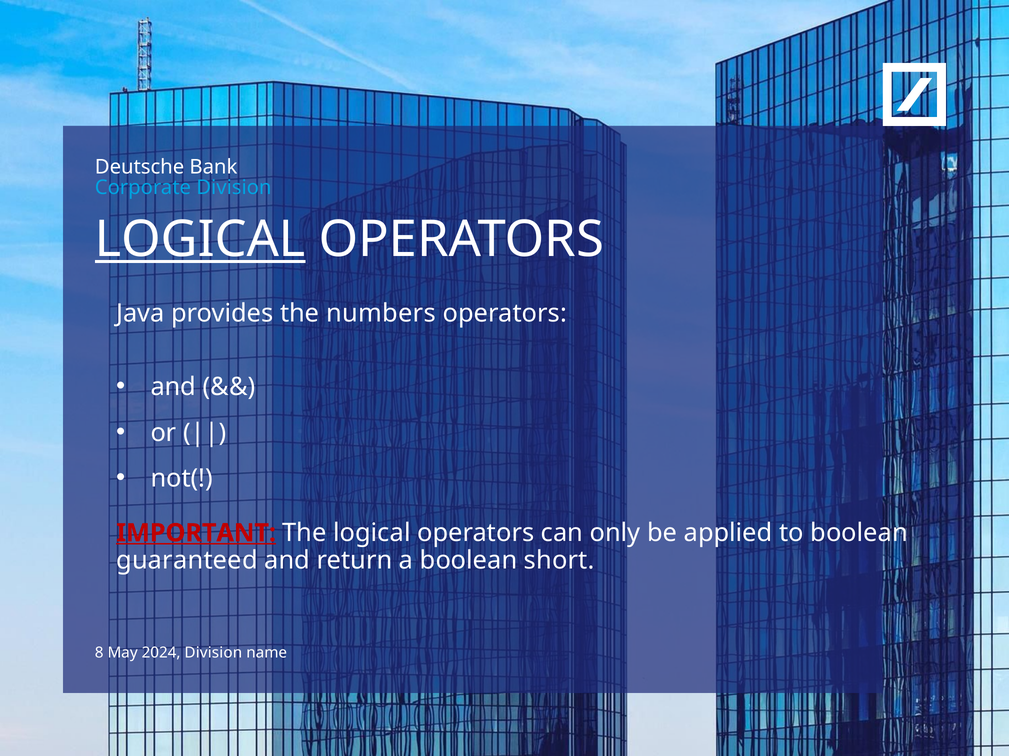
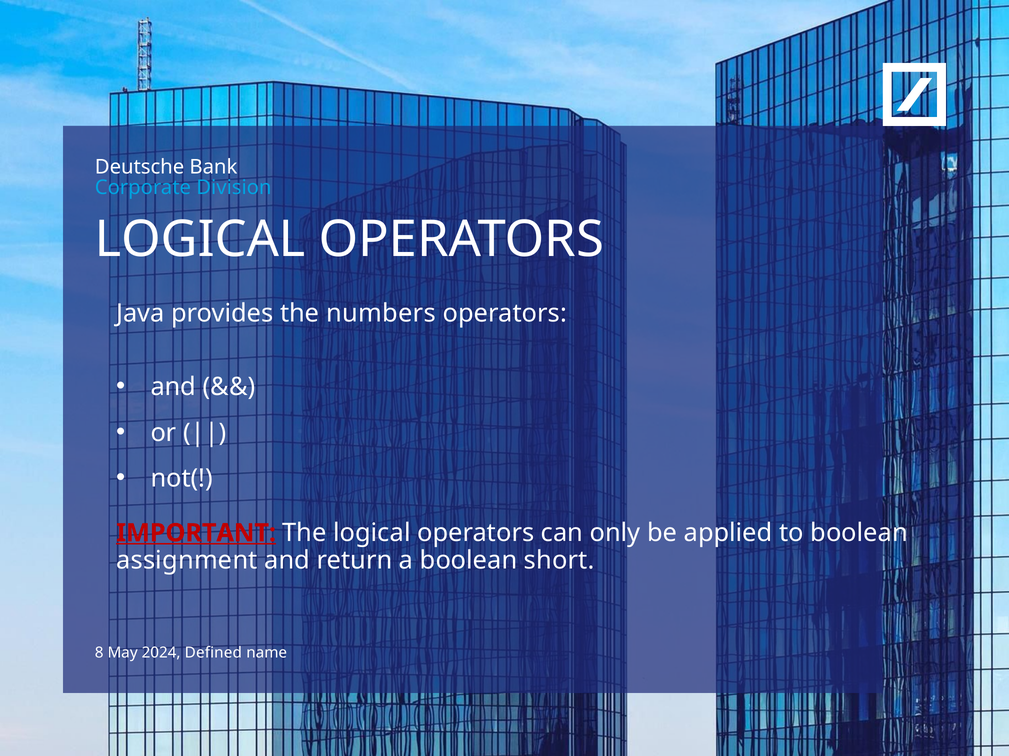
LOGICAL at (200, 240) underline: present -> none
guaranteed: guaranteed -> assignment
2024 Division: Division -> Defined
